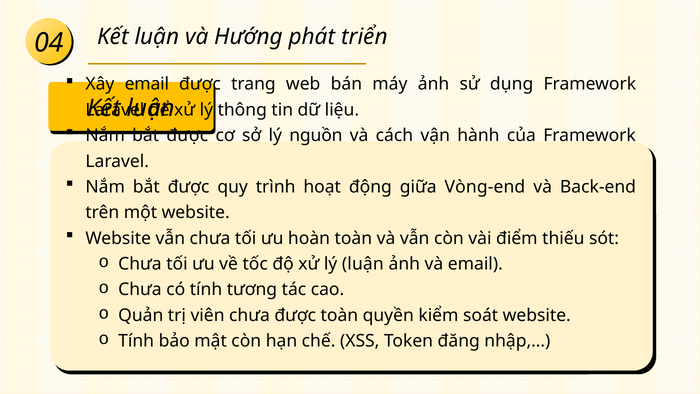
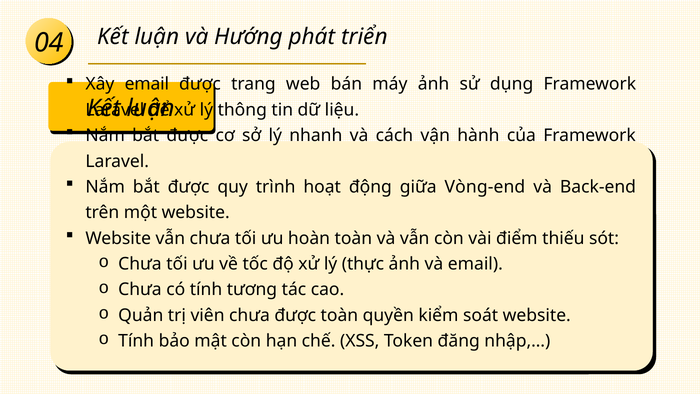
nguồn: nguồn -> nhanh
lý luận: luận -> thực
